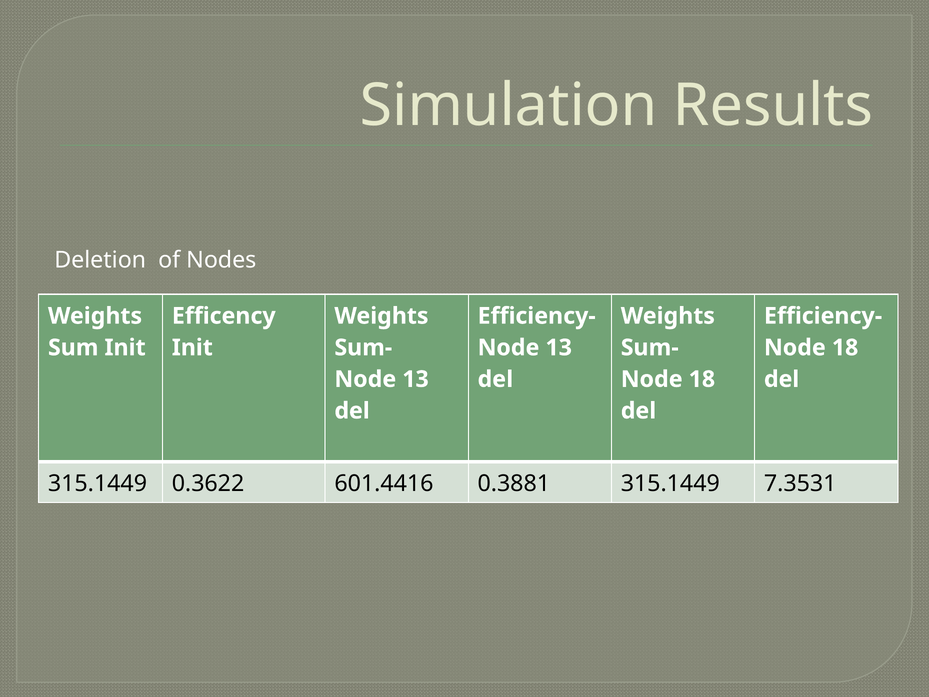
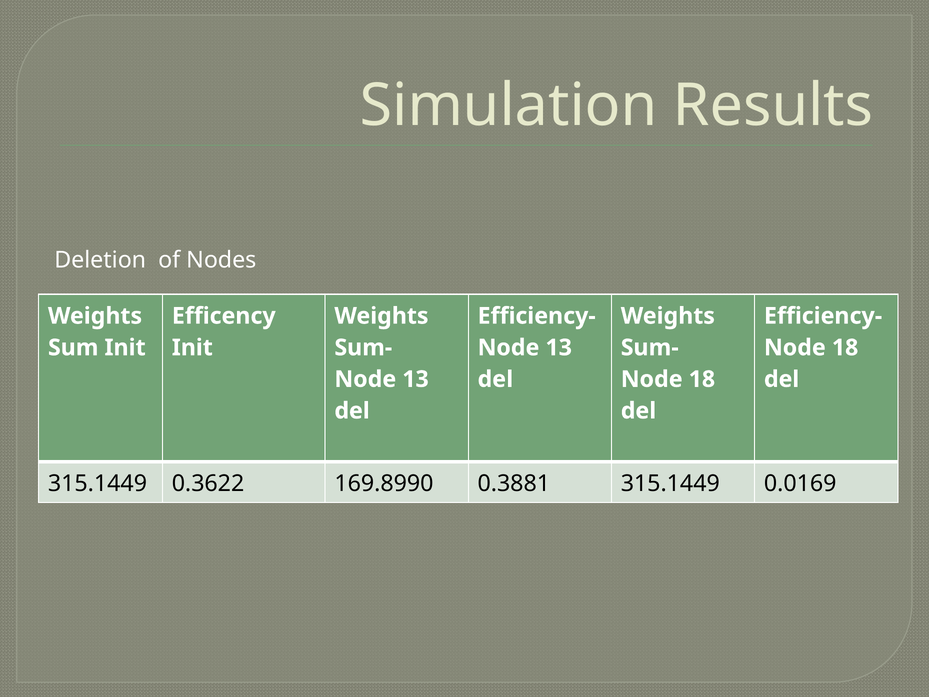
601.4416: 601.4416 -> 169.8990
7.3531: 7.3531 -> 0.0169
